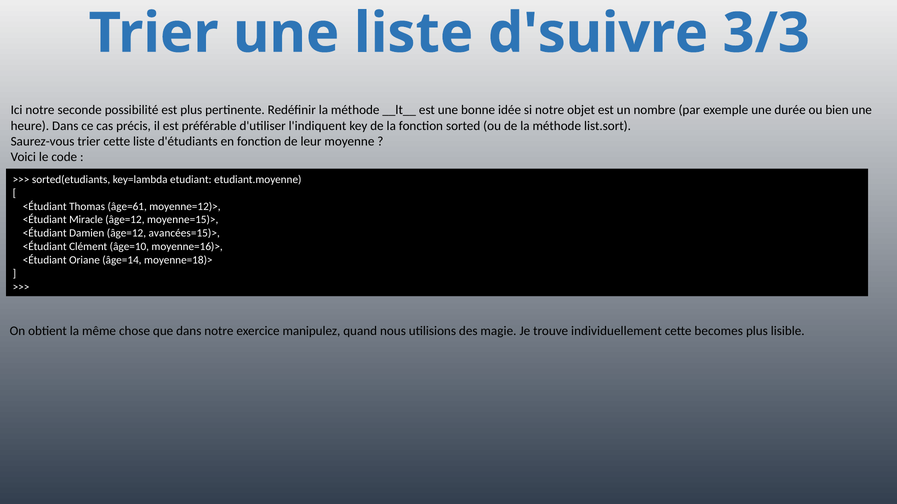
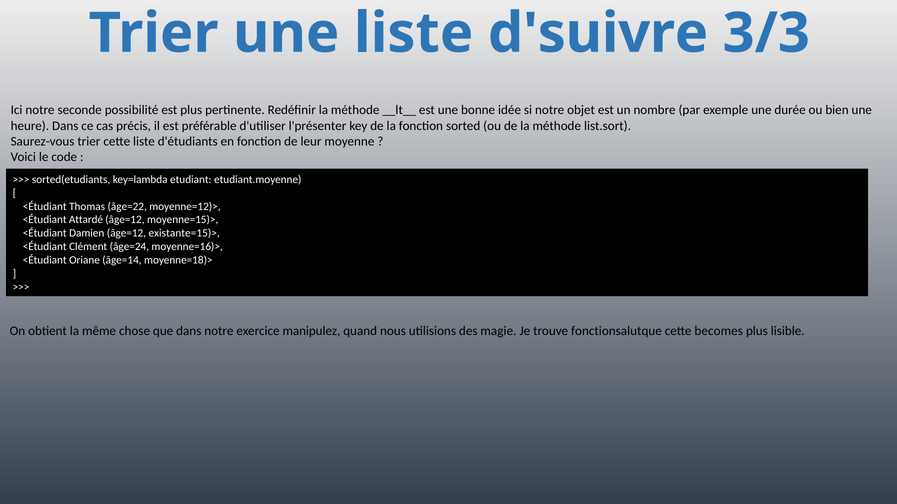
l'indiquent: l'indiquent -> l'présenter
âge=61: âge=61 -> âge=22
Miracle: Miracle -> Attardé
avancées=15)>: avancées=15)> -> existante=15)>
âge=10: âge=10 -> âge=24
individuellement: individuellement -> fonctionsalutque
